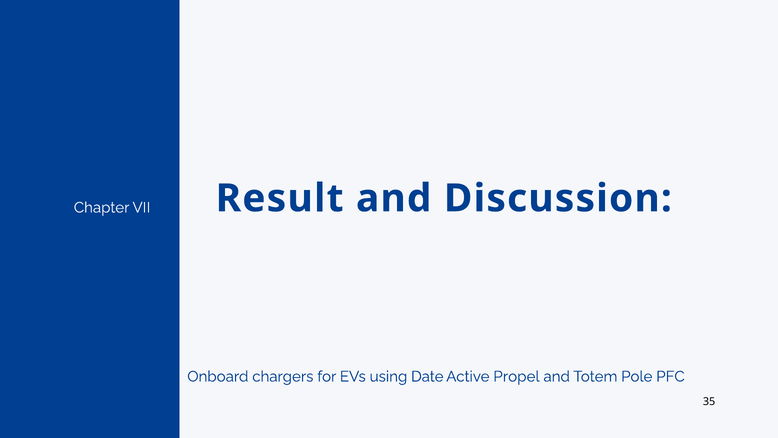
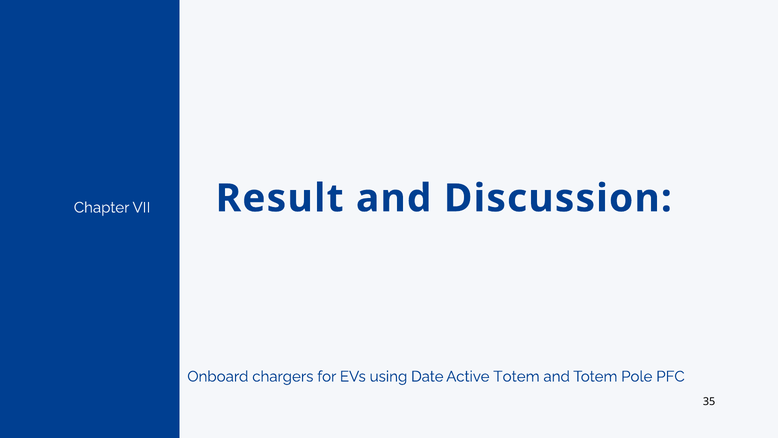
Active Propel: Propel -> Totem
